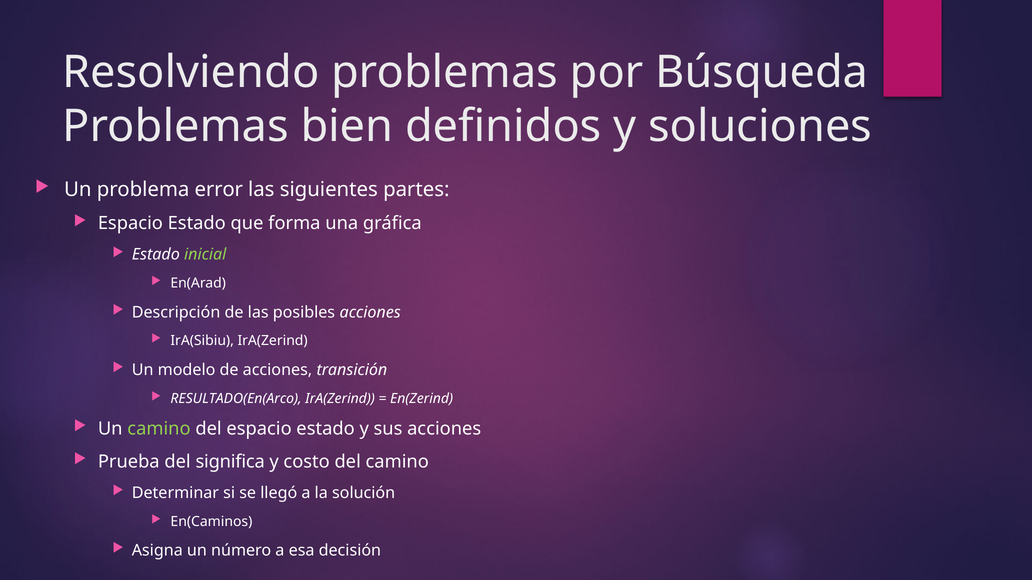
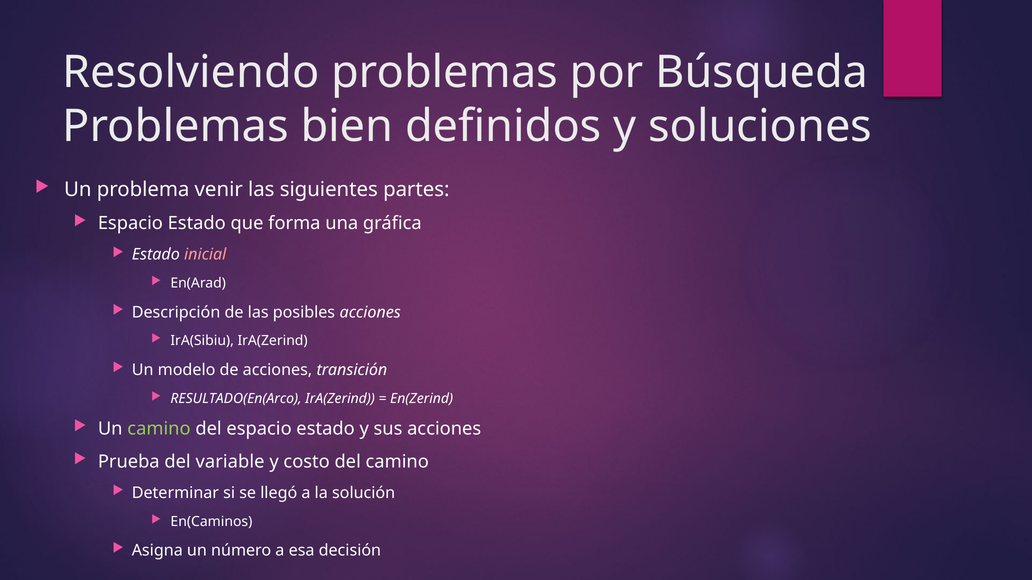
error: error -> venir
inicial colour: light green -> pink
significa: significa -> variable
